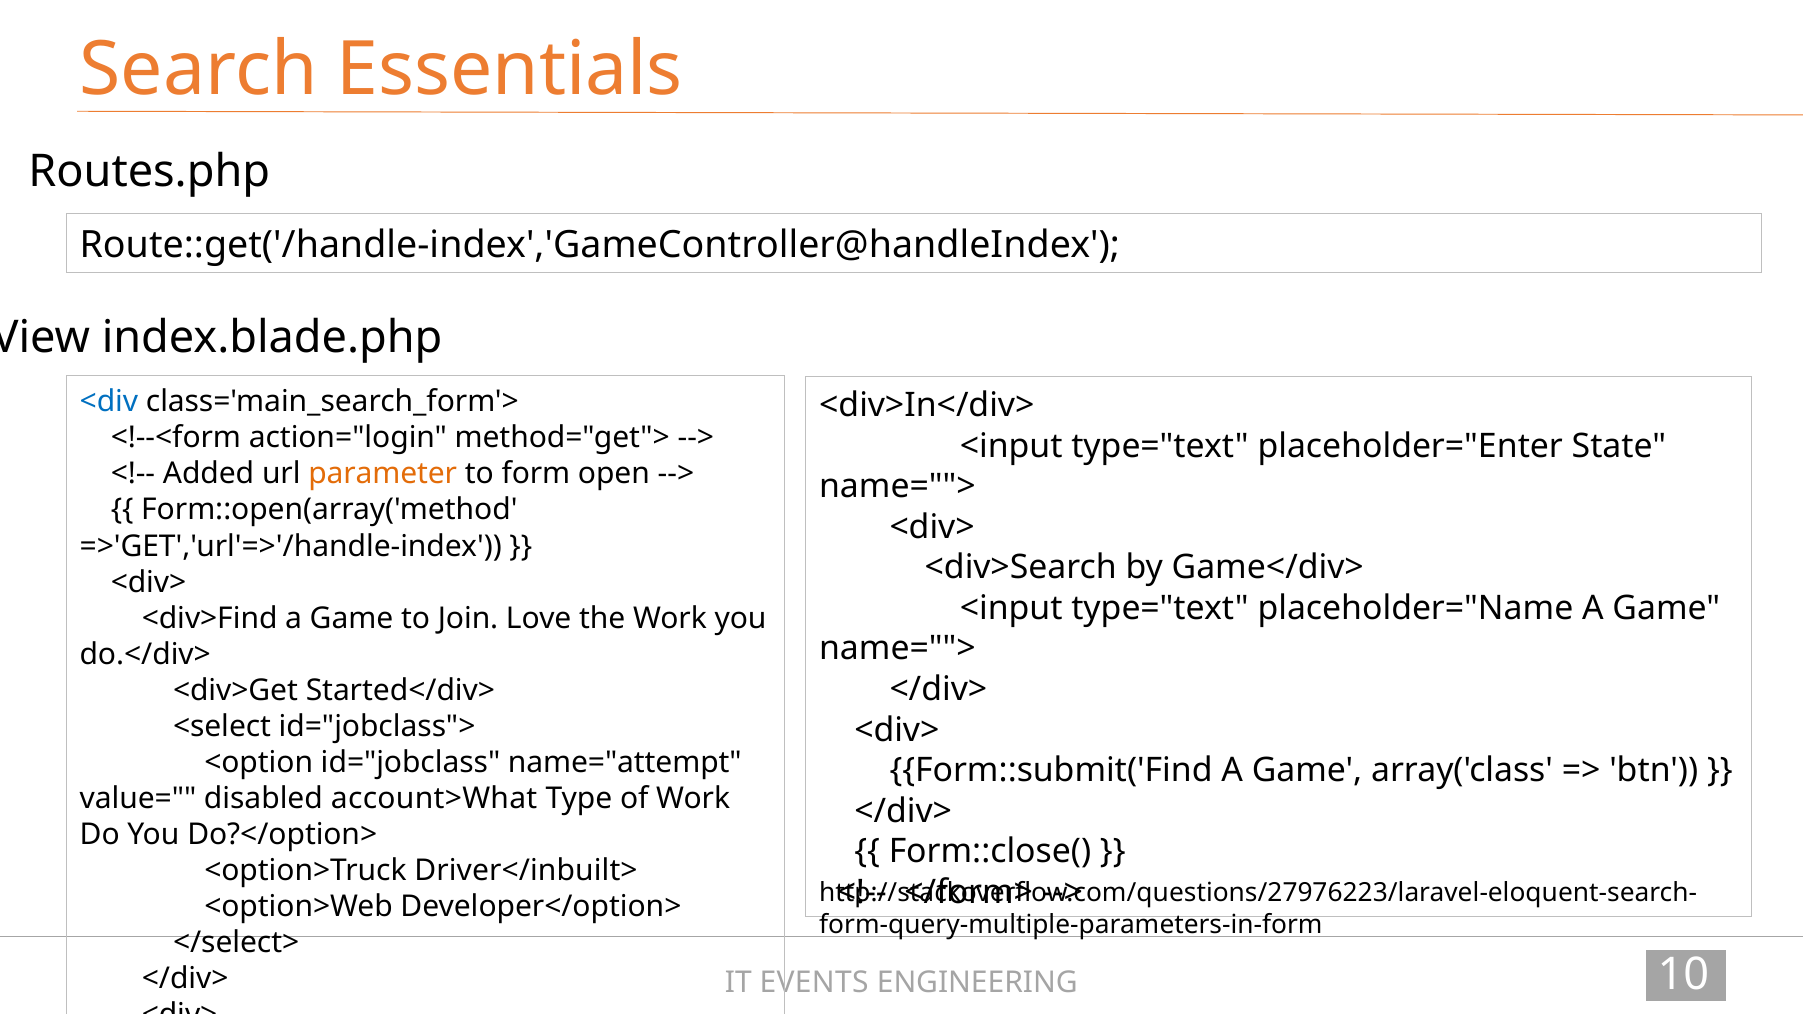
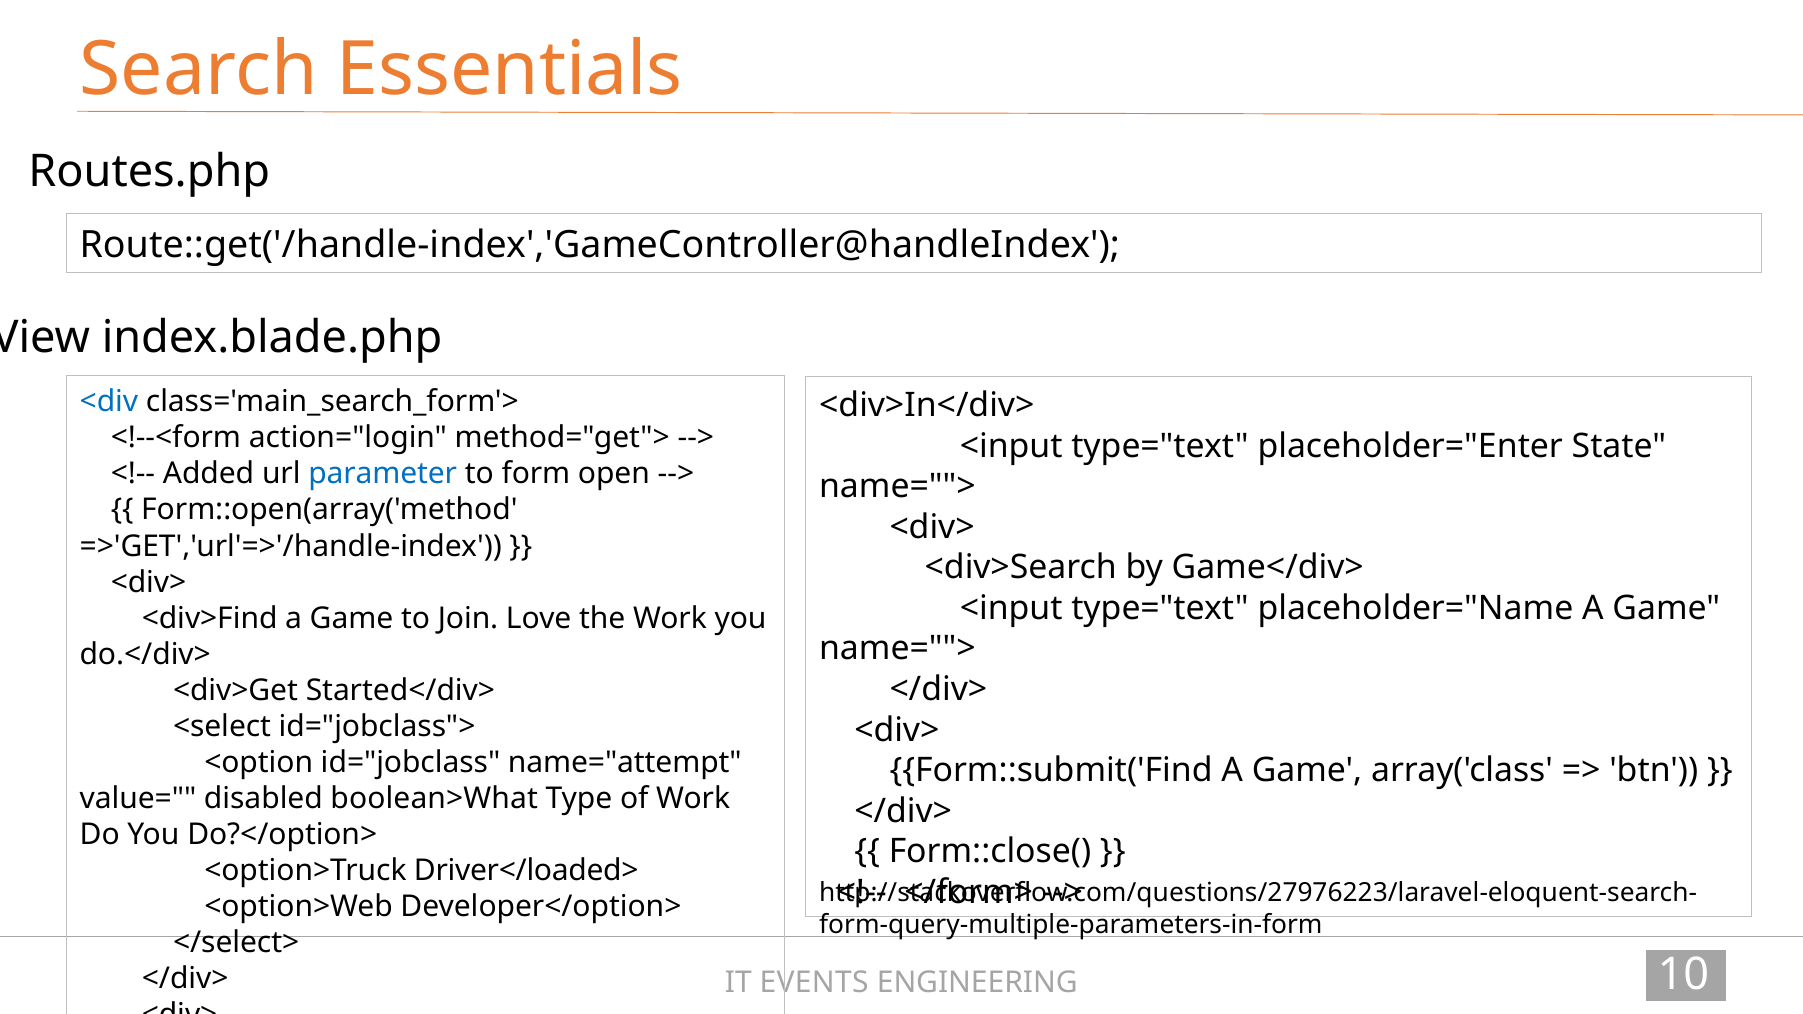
parameter colour: orange -> blue
account>What: account>What -> boolean>What
Driver</inbuilt>: Driver</inbuilt> -> Driver</loaded>
